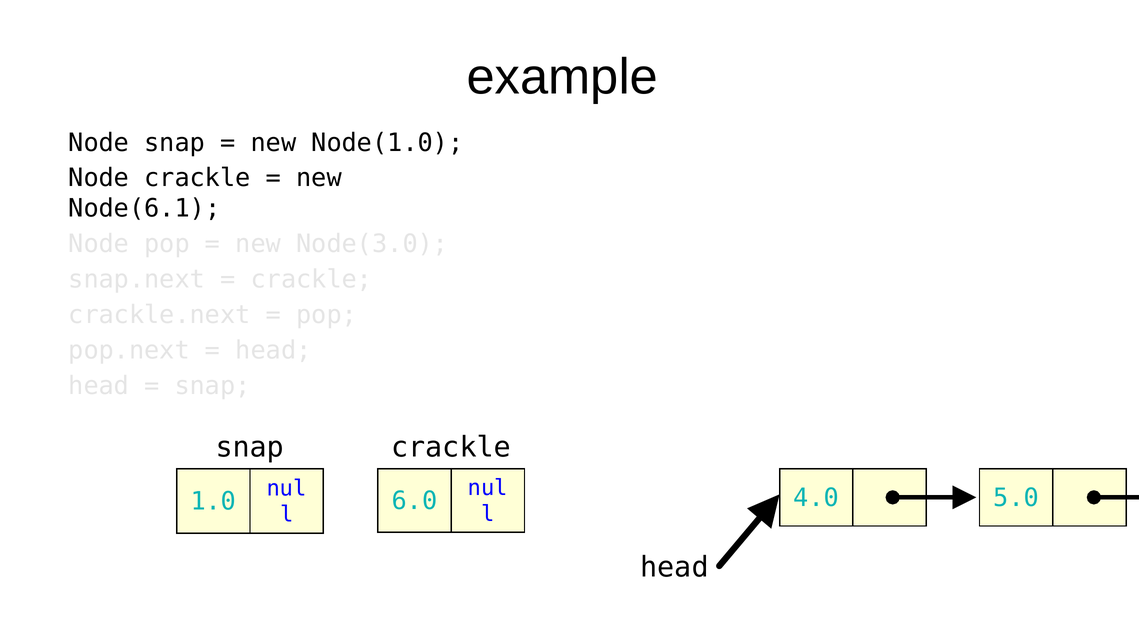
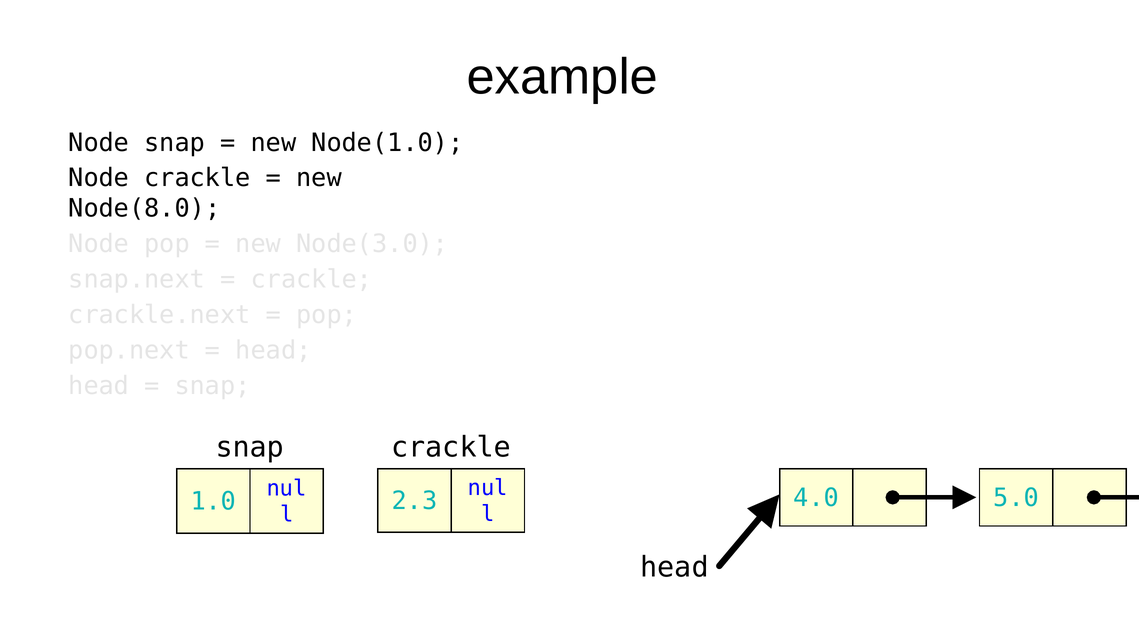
Node(6.1: Node(6.1 -> Node(8.0
6.0: 6.0 -> 2.3
